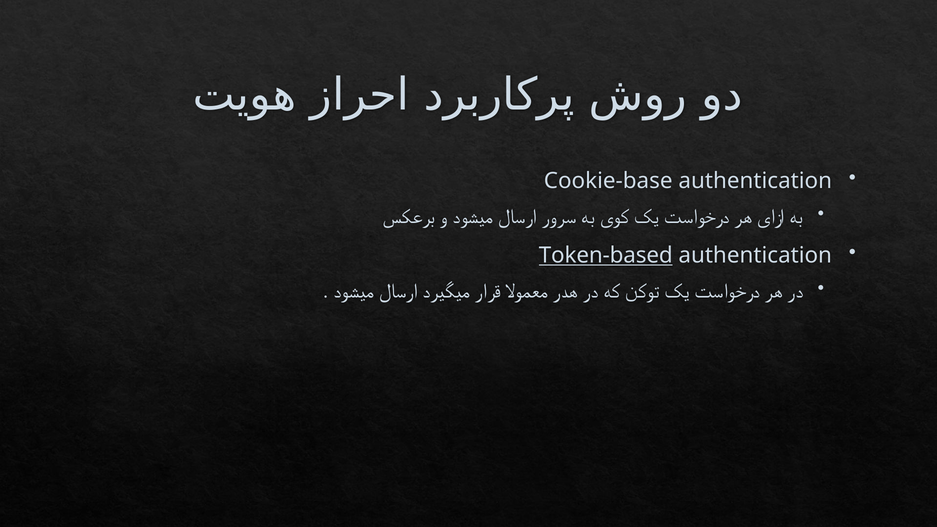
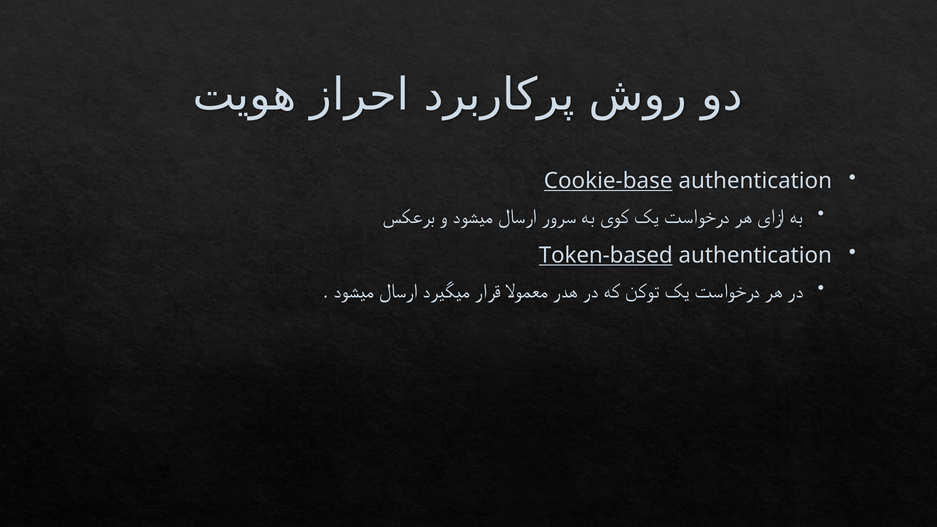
Cookie-base underline: none -> present
